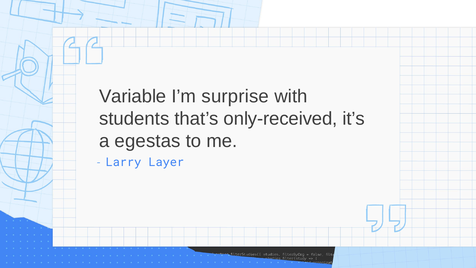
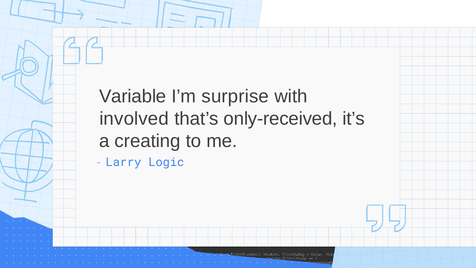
students: students -> involved
egestas: egestas -> creating
Layer: Layer -> Logic
